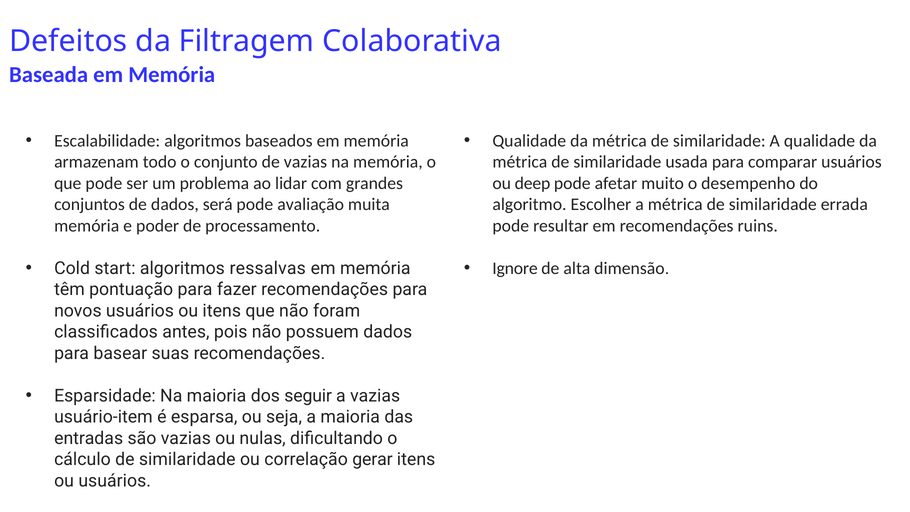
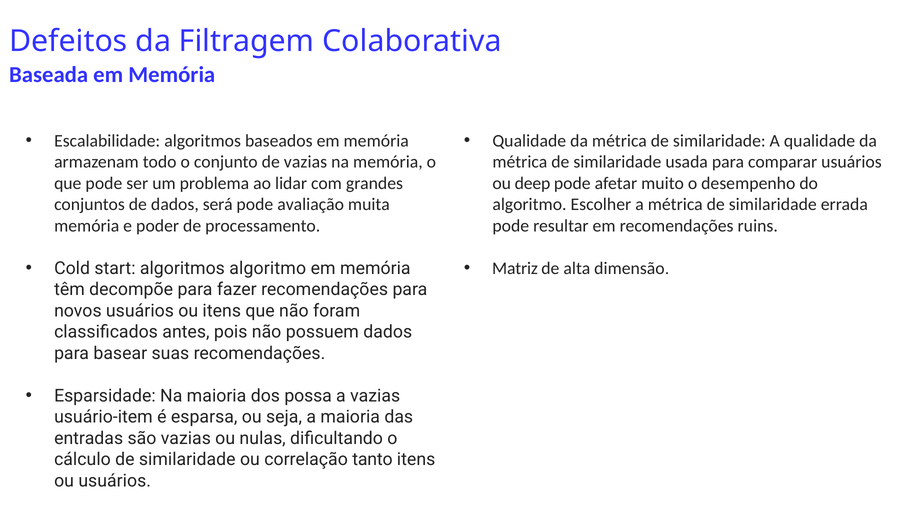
algoritmos ressalvas: ressalvas -> algoritmo
Ignore: Ignore -> Matriz
pontuação: pontuação -> decompõe
seguir: seguir -> possa
gerar: gerar -> tanto
